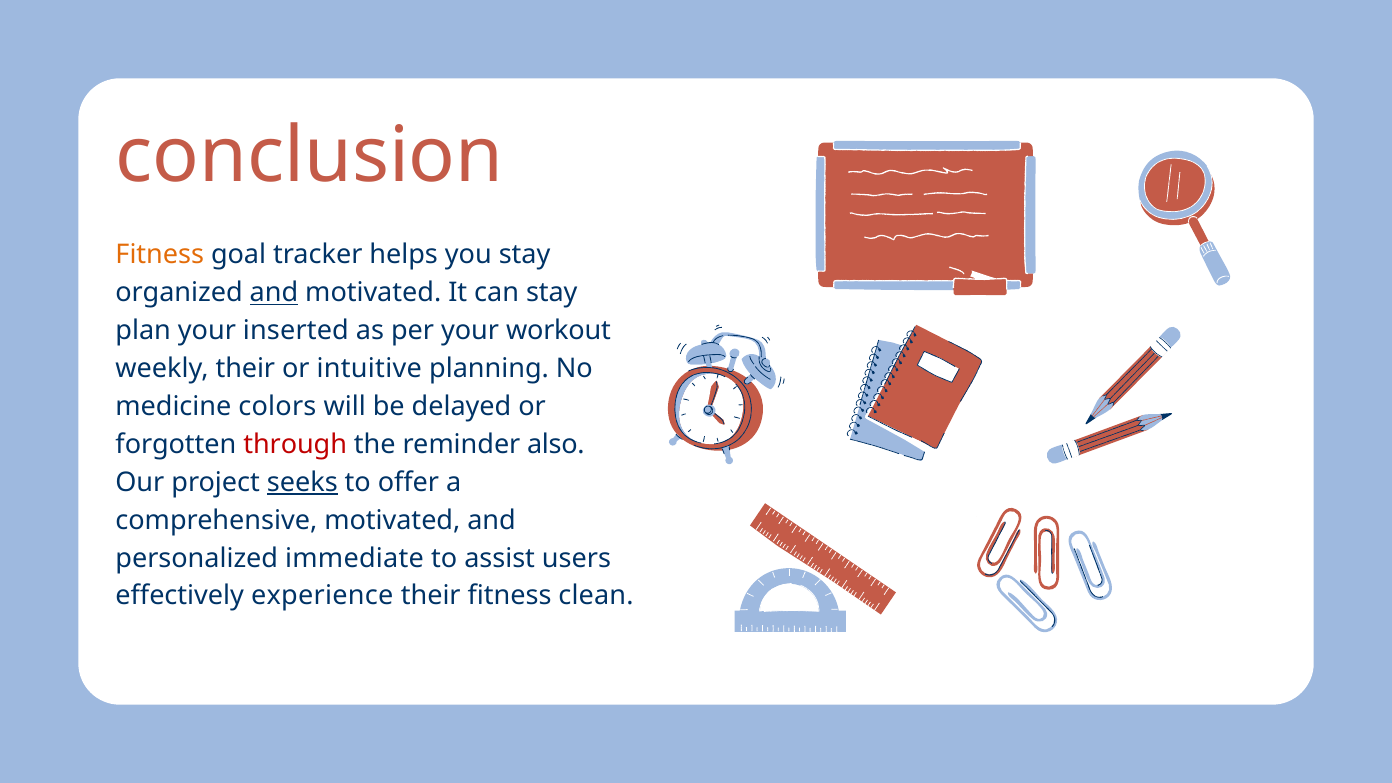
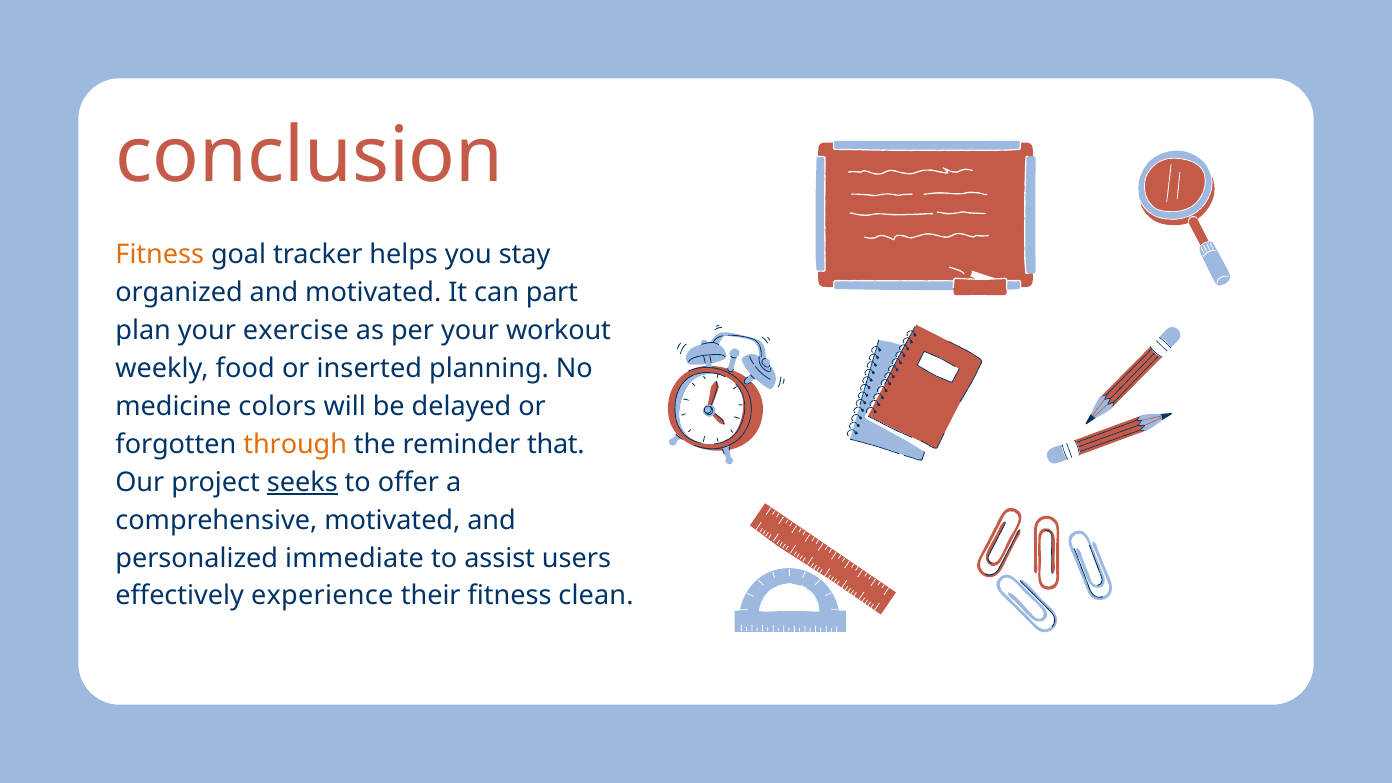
and at (274, 293) underline: present -> none
can stay: stay -> part
inserted: inserted -> exercise
weekly their: their -> food
intuitive: intuitive -> inserted
through colour: red -> orange
also: also -> that
